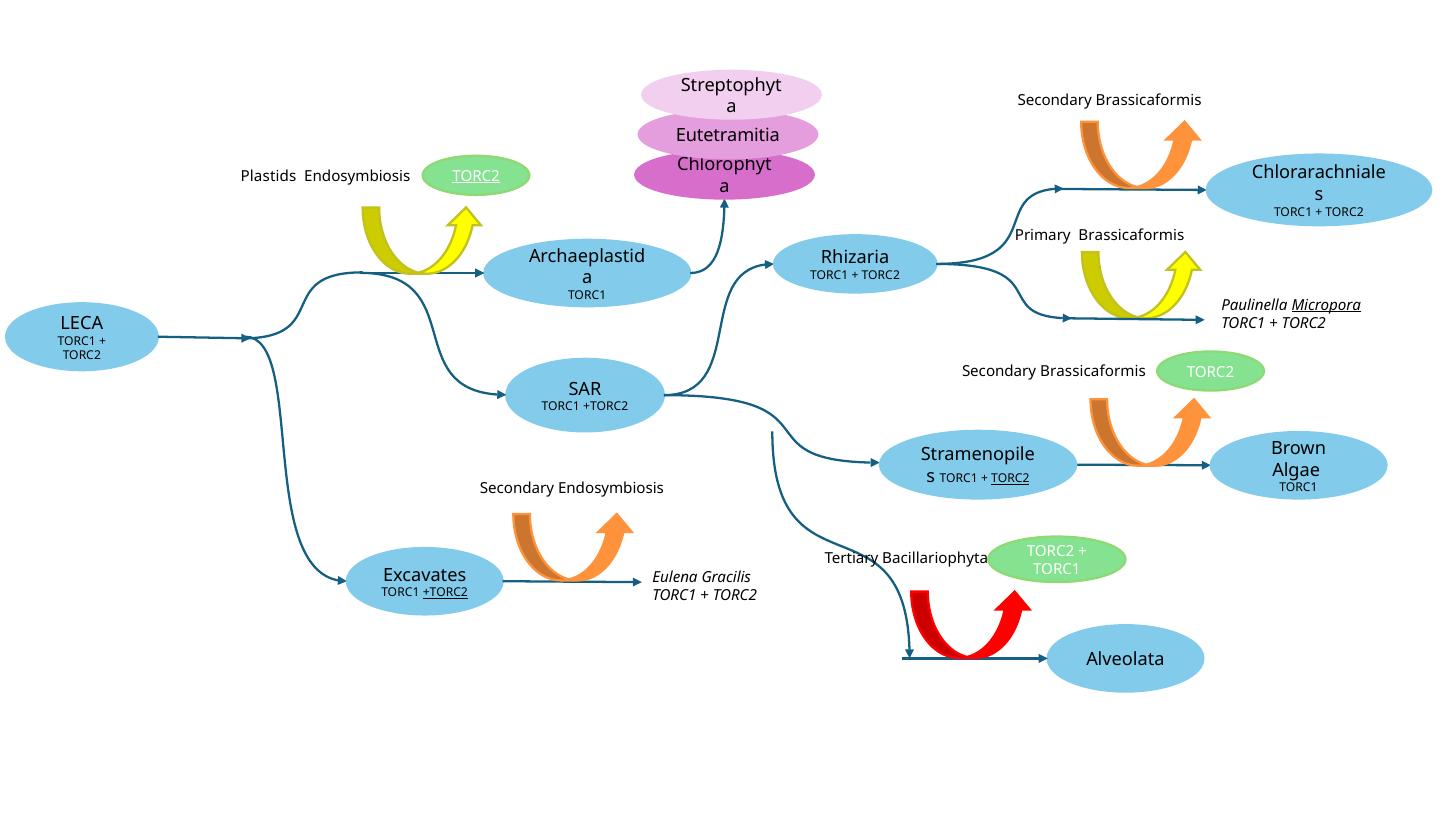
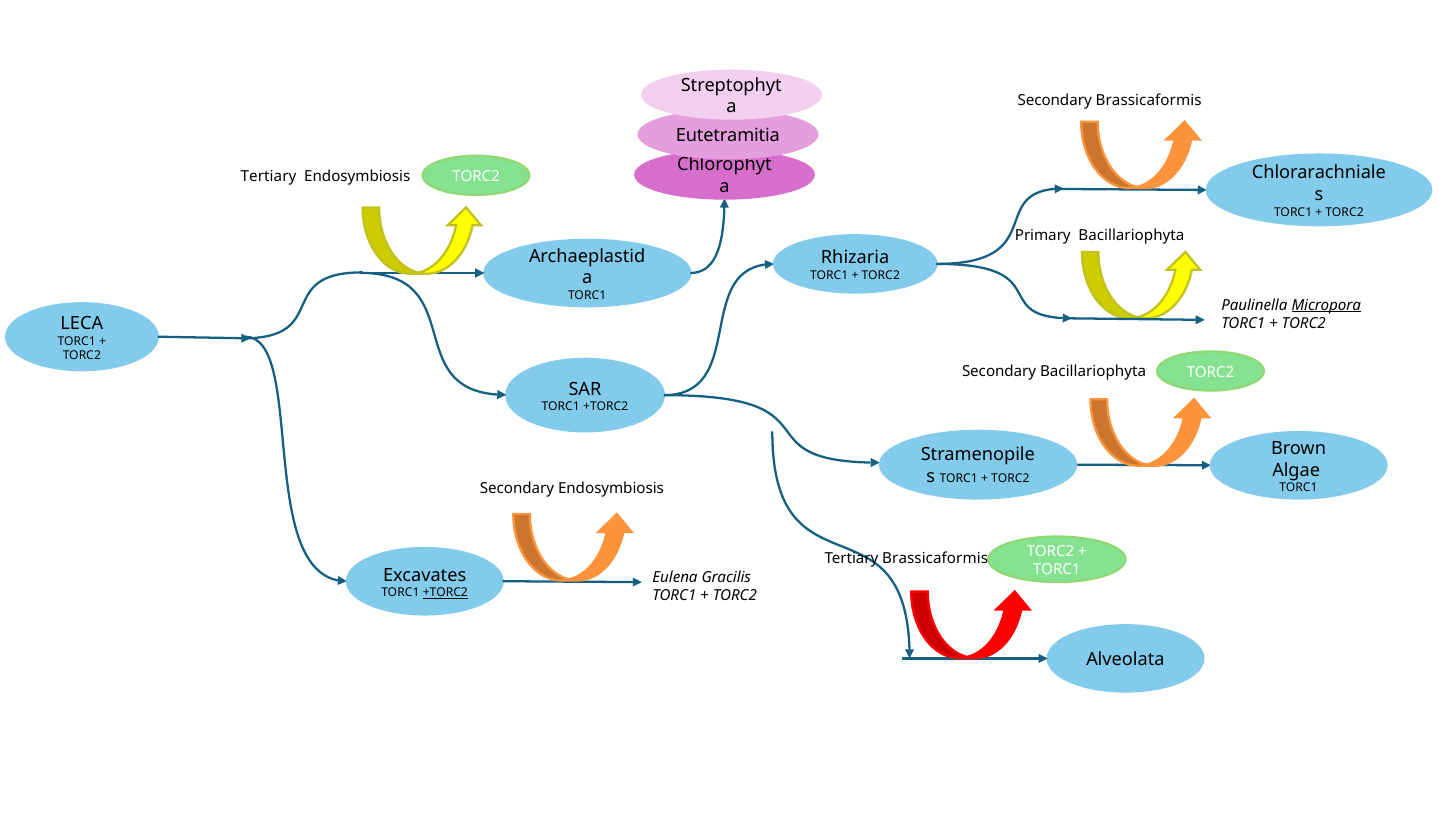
Plastids at (269, 176): Plastids -> Tertiary
TORC2 at (476, 176) underline: present -> none
Primary Brassicaformis: Brassicaformis -> Bacillariophyta
Brassicaformis at (1093, 372): Brassicaformis -> Bacillariophyta
TORC2 at (1010, 479) underline: present -> none
Tertiary Bacillariophyta: Bacillariophyta -> Brassicaformis
